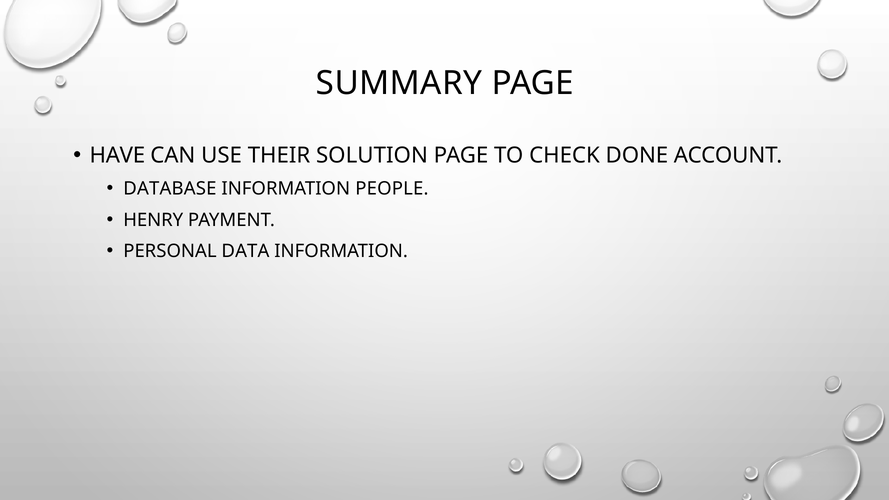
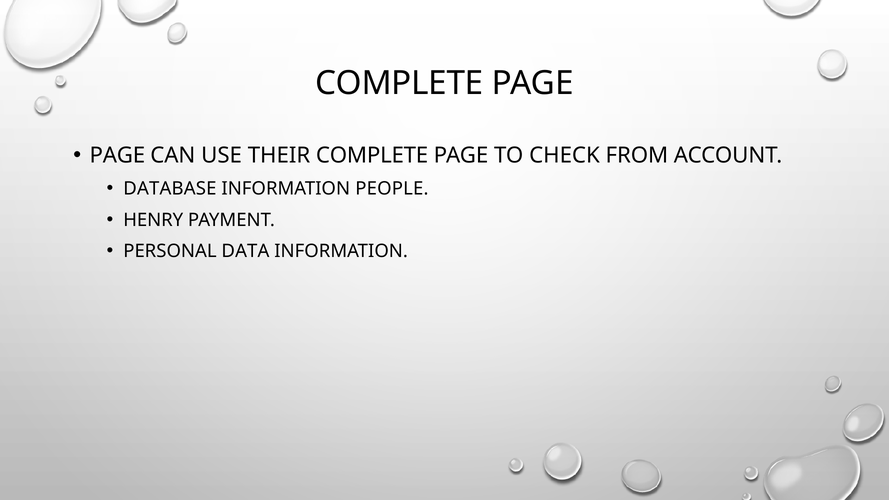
SUMMARY at (399, 83): SUMMARY -> COMPLETE
HAVE at (117, 156): HAVE -> PAGE
THEIR SOLUTION: SOLUTION -> COMPLETE
DONE: DONE -> FROM
